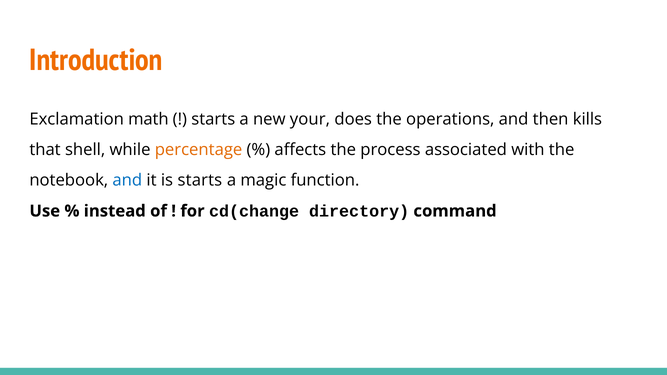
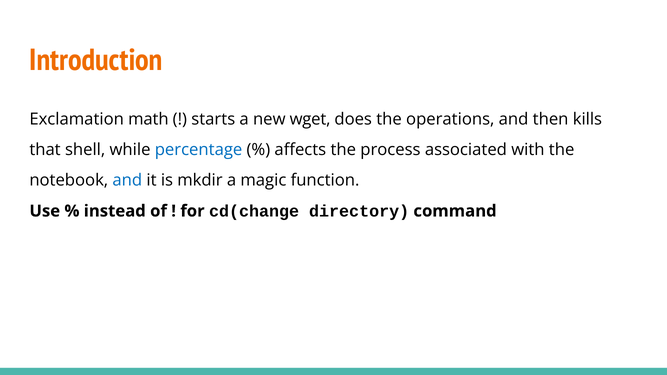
your: your -> wget
percentage colour: orange -> blue
is starts: starts -> mkdir
